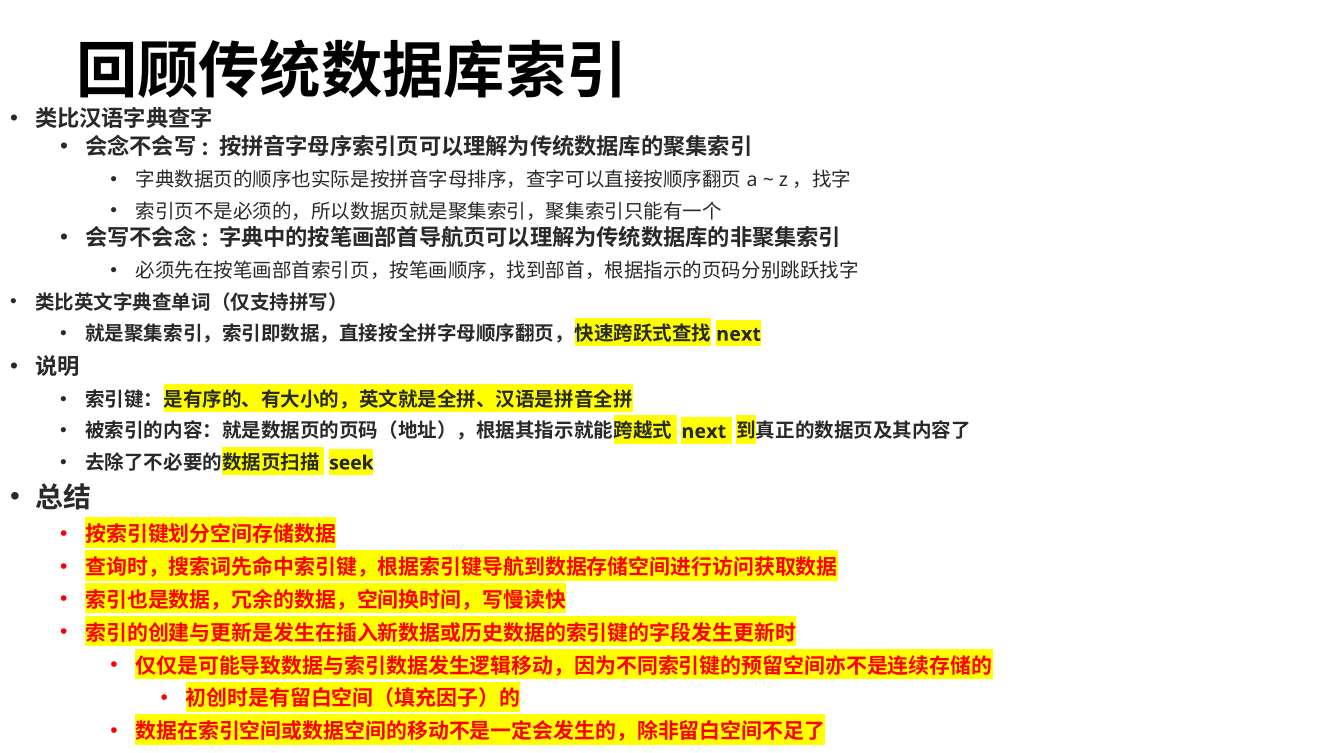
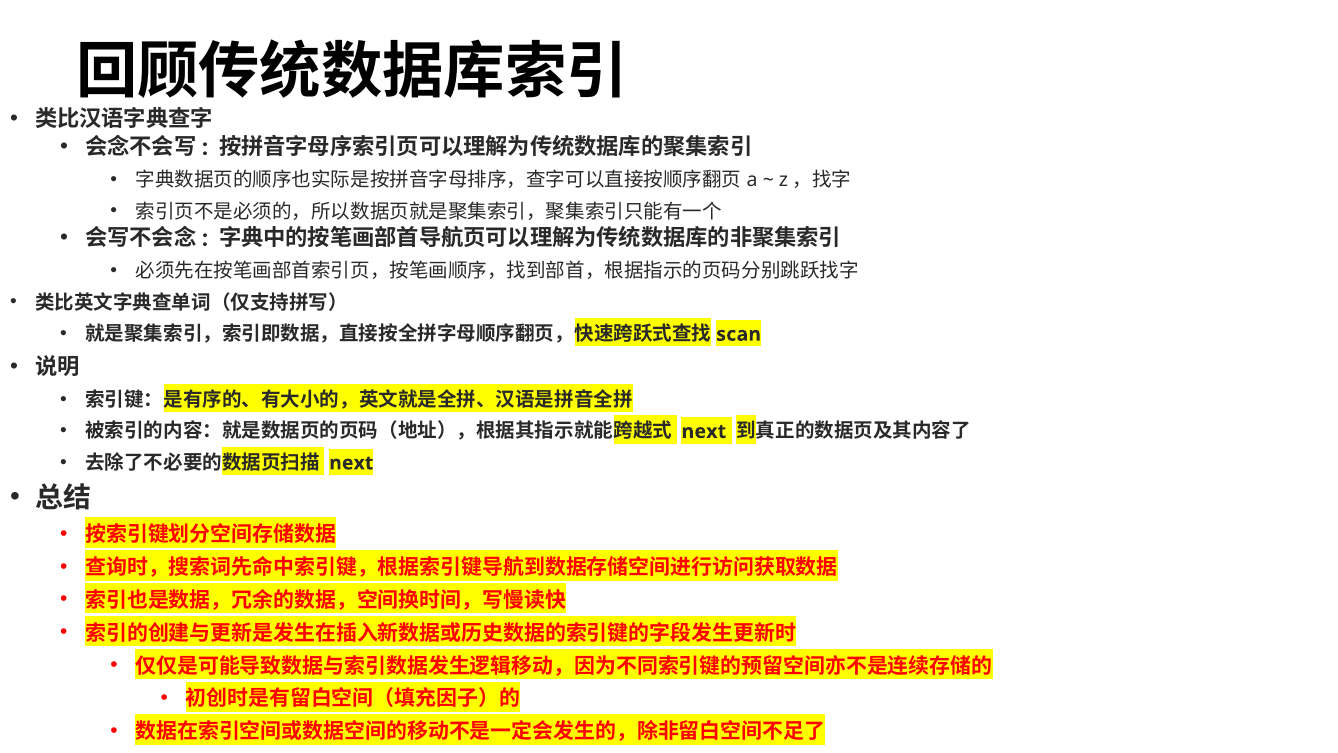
next at (739, 334): next -> scan
seek at (351, 463): seek -> next
